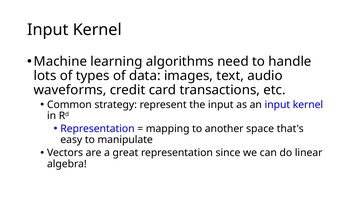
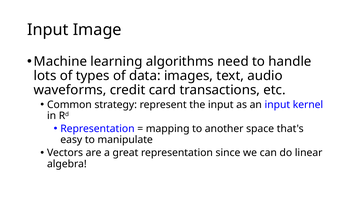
Kernel at (97, 30): Kernel -> Image
